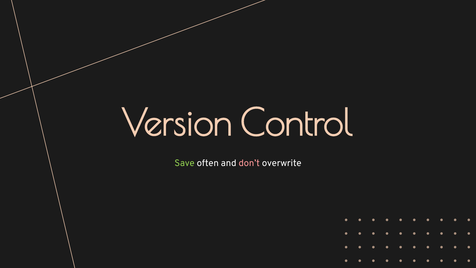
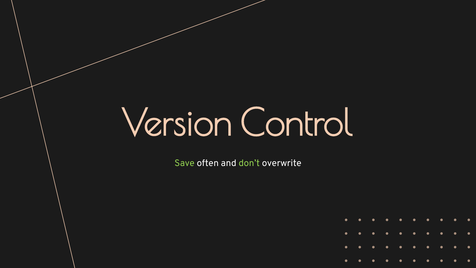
don’t colour: pink -> light green
